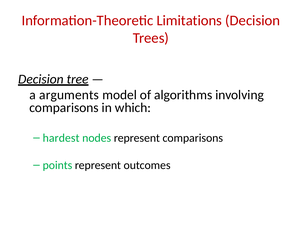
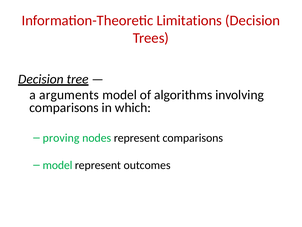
hardest: hardest -> proving
points at (57, 165): points -> model
